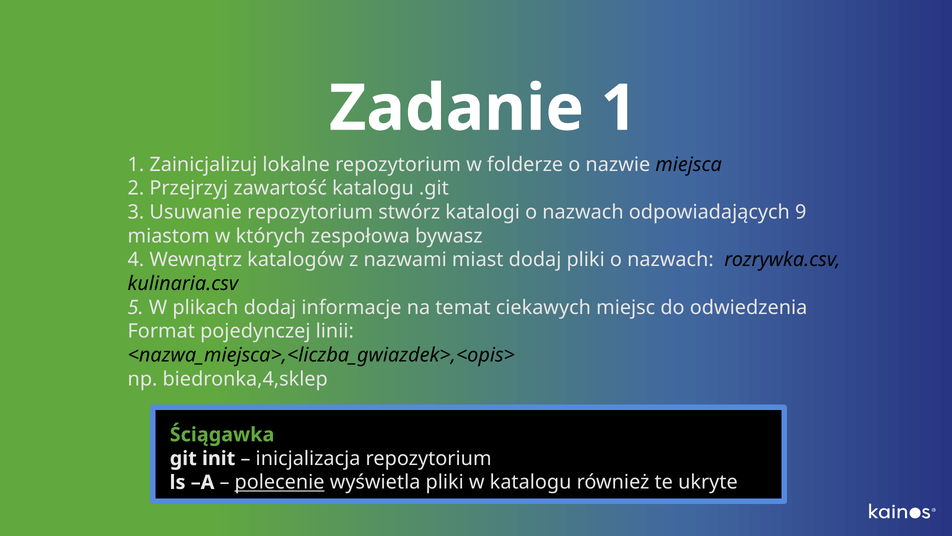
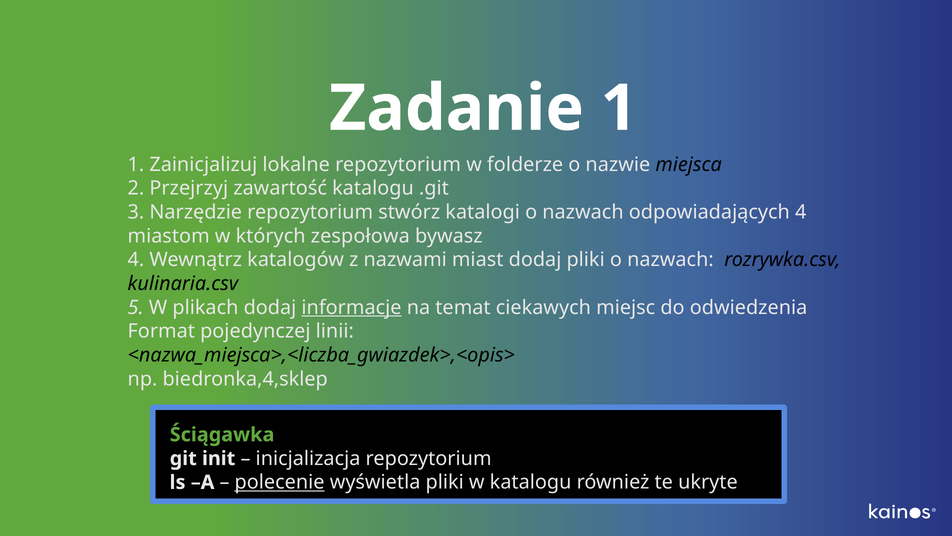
Usuwanie: Usuwanie -> Narzędzie
odpowiadających 9: 9 -> 4
informacje underline: none -> present
